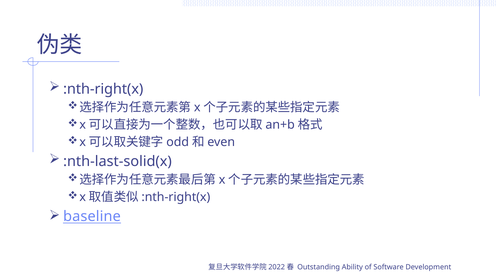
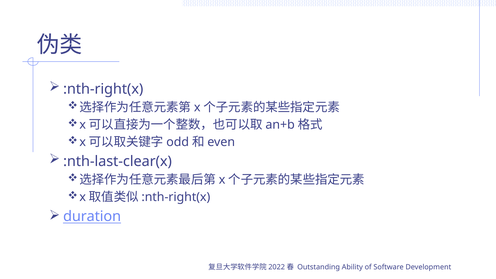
:nth-last-solid(x: :nth-last-solid(x -> :nth-last-clear(x
baseline: baseline -> duration
